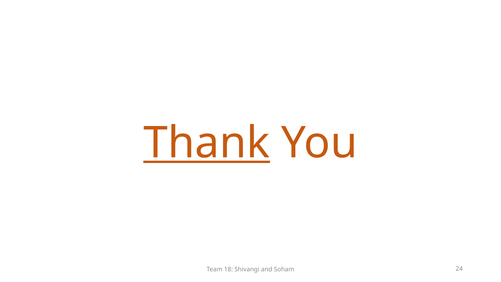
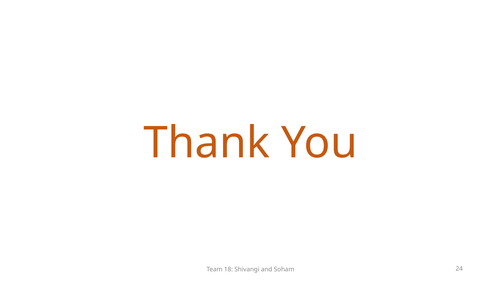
Thank underline: present -> none
